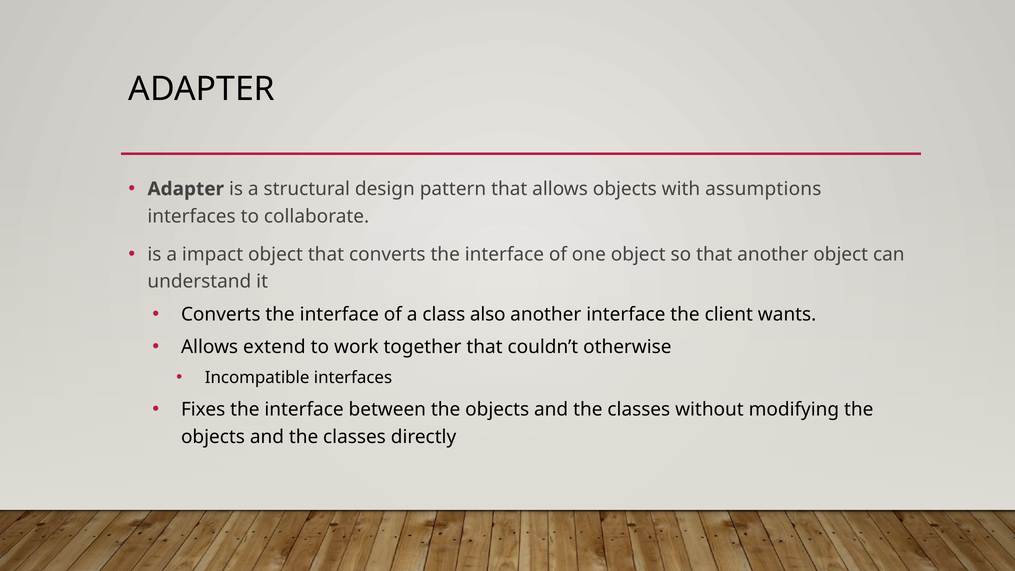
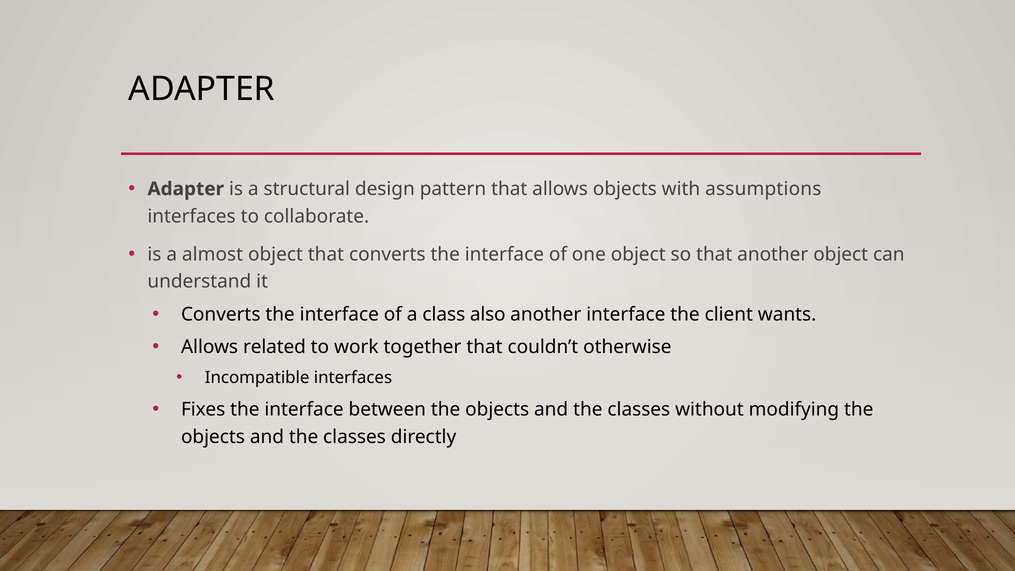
impact: impact -> almost
extend: extend -> related
